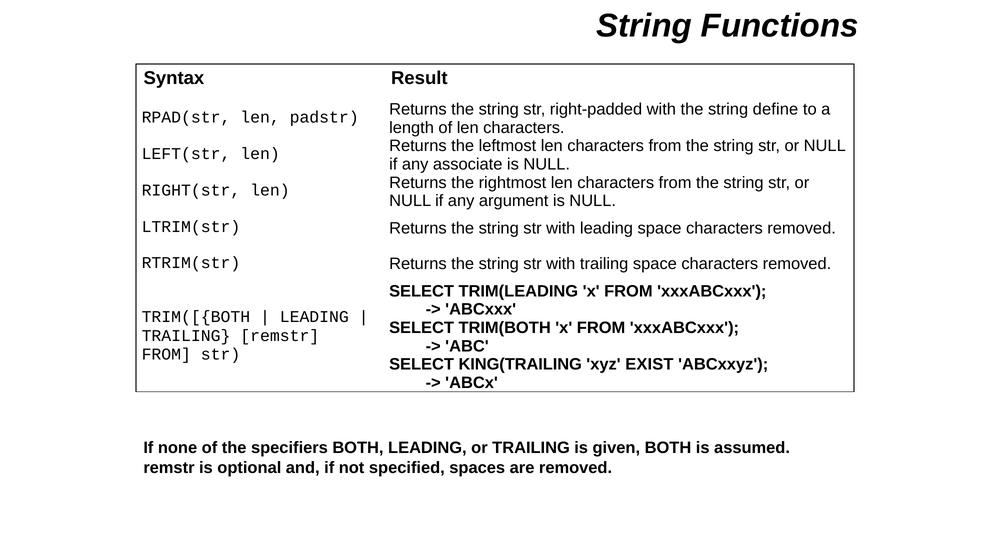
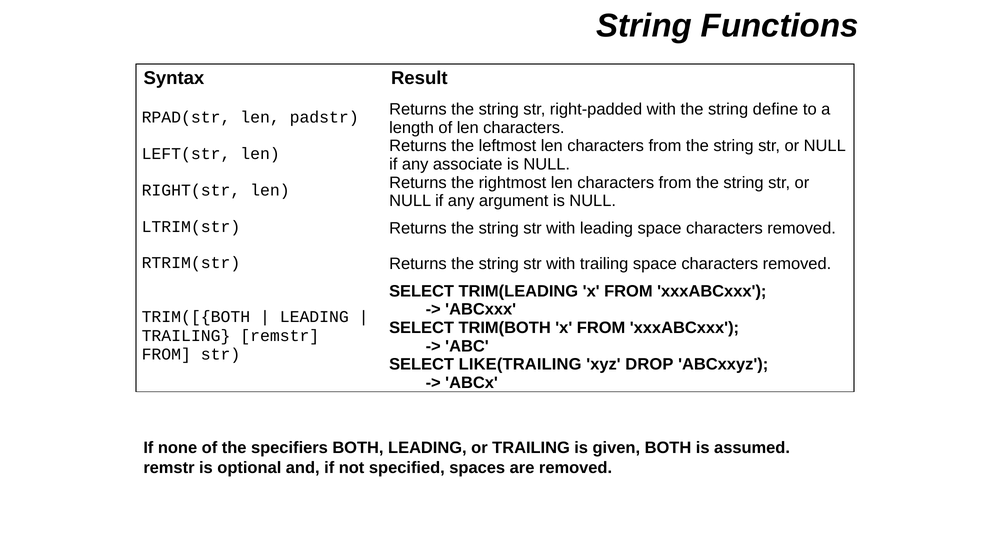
KING(TRAILING: KING(TRAILING -> LIKE(TRAILING
EXIST: EXIST -> DROP
